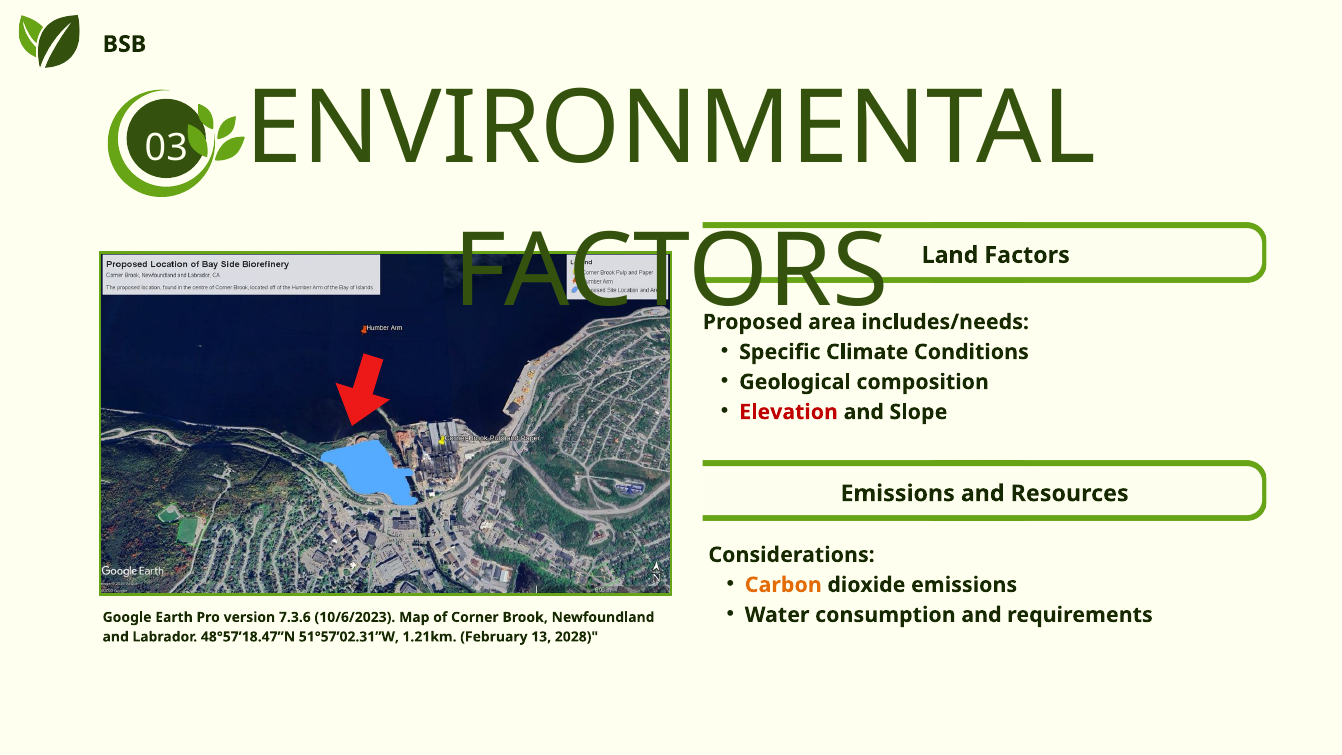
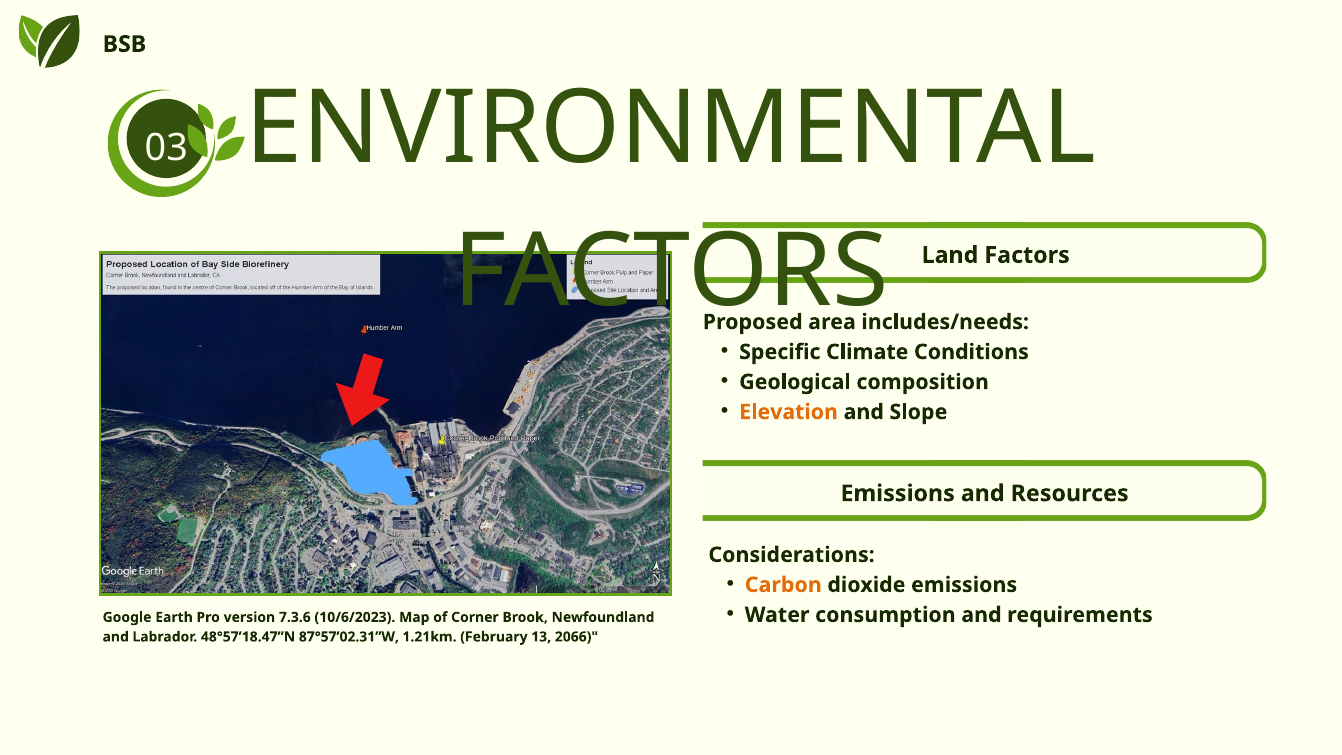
Elevation colour: red -> orange
51°57’02.31”W: 51°57’02.31”W -> 87°57’02.31”W
2028: 2028 -> 2066
